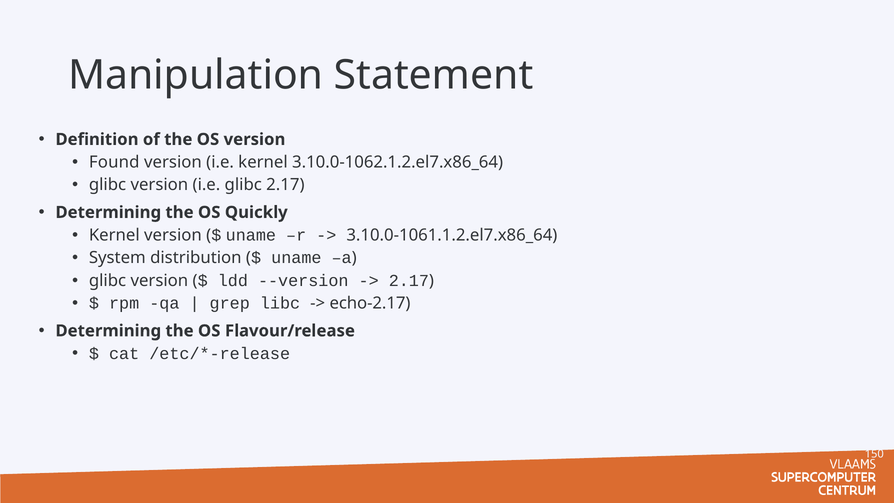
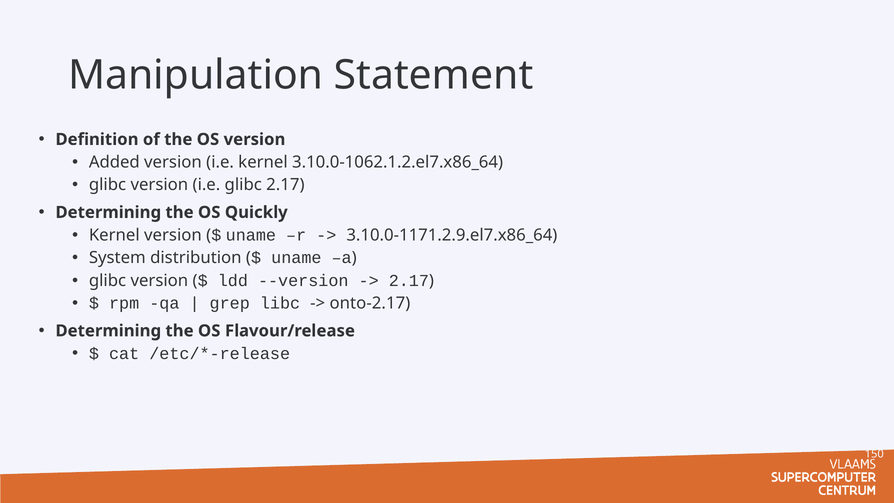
Found: Found -> Added
3.10.0-1061.1.2.el7.x86_64: 3.10.0-1061.1.2.el7.x86_64 -> 3.10.0-1171.2.9.el7.x86_64
echo-2.17: echo-2.17 -> onto-2.17
